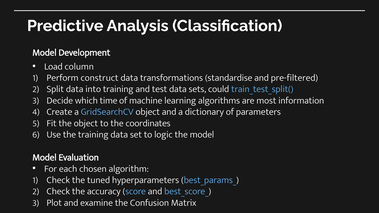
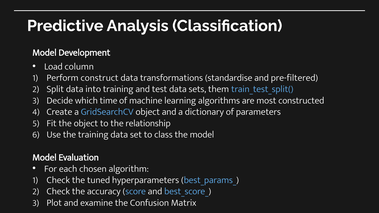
could: could -> them
information: information -> constructed
coordinates: coordinates -> relationship
logic: logic -> class
